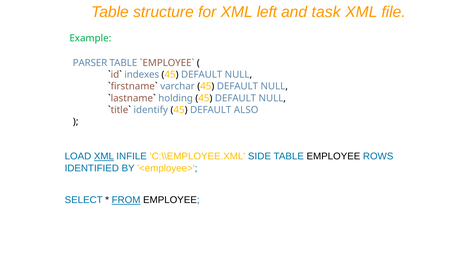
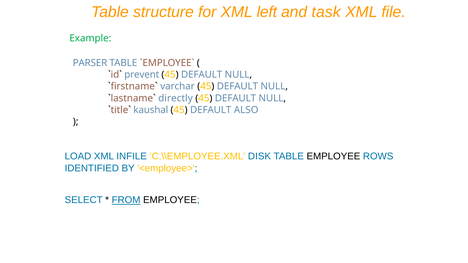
indexes: indexes -> prevent
holding: holding -> directly
identify: identify -> kaushal
XML at (104, 157) underline: present -> none
SIDE: SIDE -> DISK
